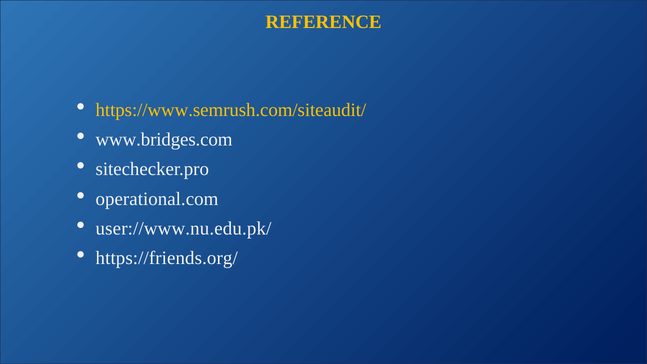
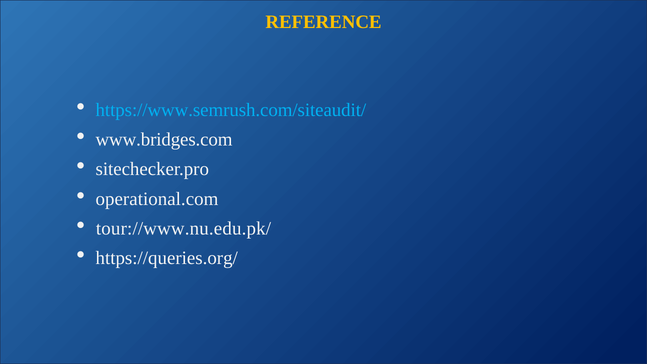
https://www.semrush.com/siteaudit/ colour: yellow -> light blue
user://www.nu.edu.pk/: user://www.nu.edu.pk/ -> tour://www.nu.edu.pk/
https://friends.org/: https://friends.org/ -> https://queries.org/
